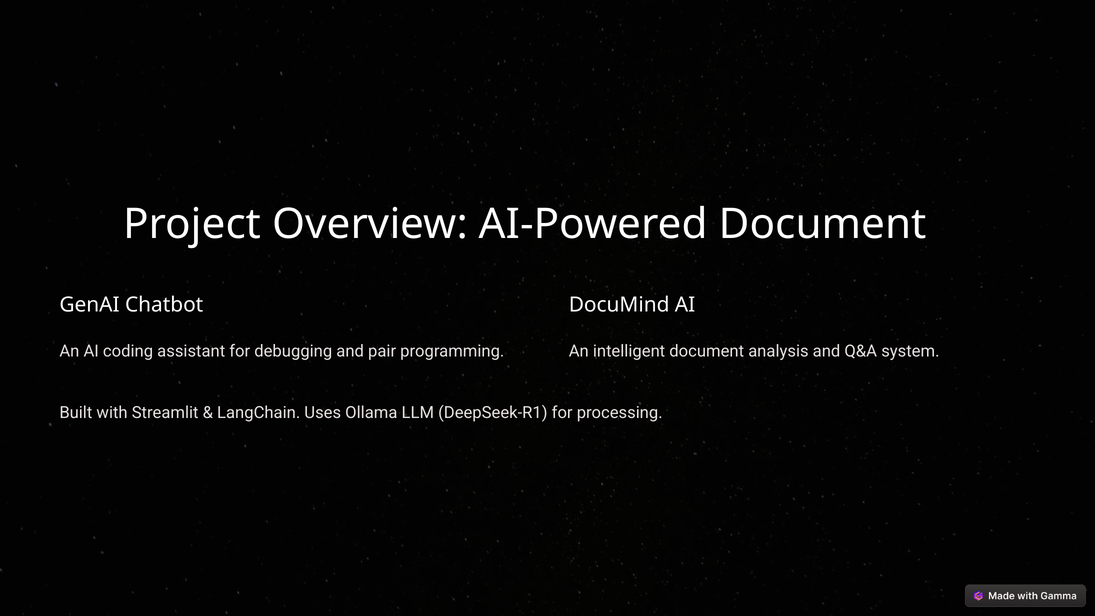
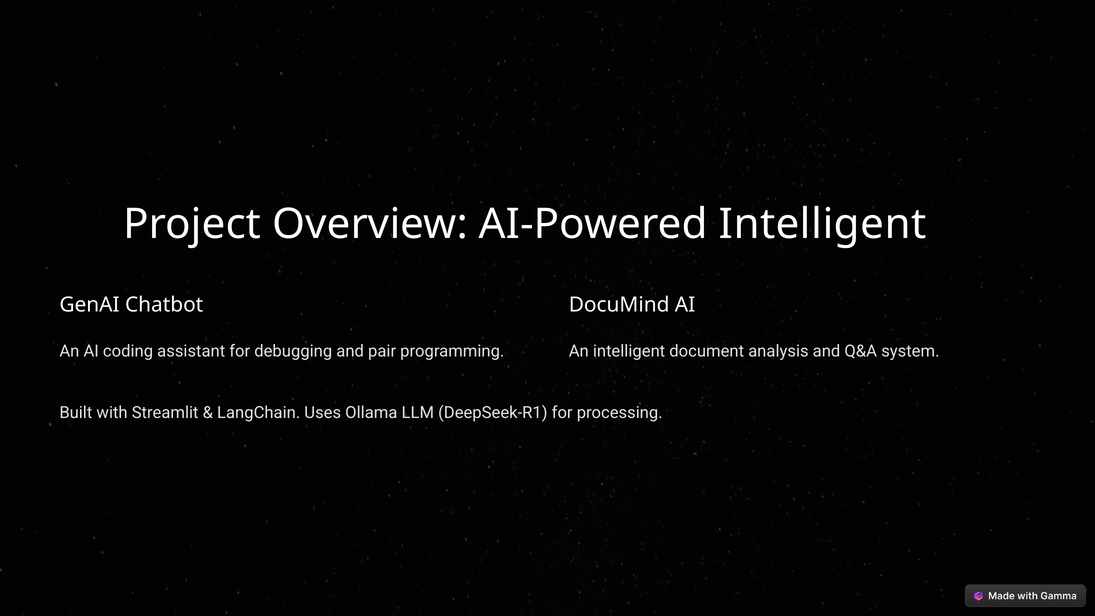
AI-Powered Document: Document -> Intelligent
